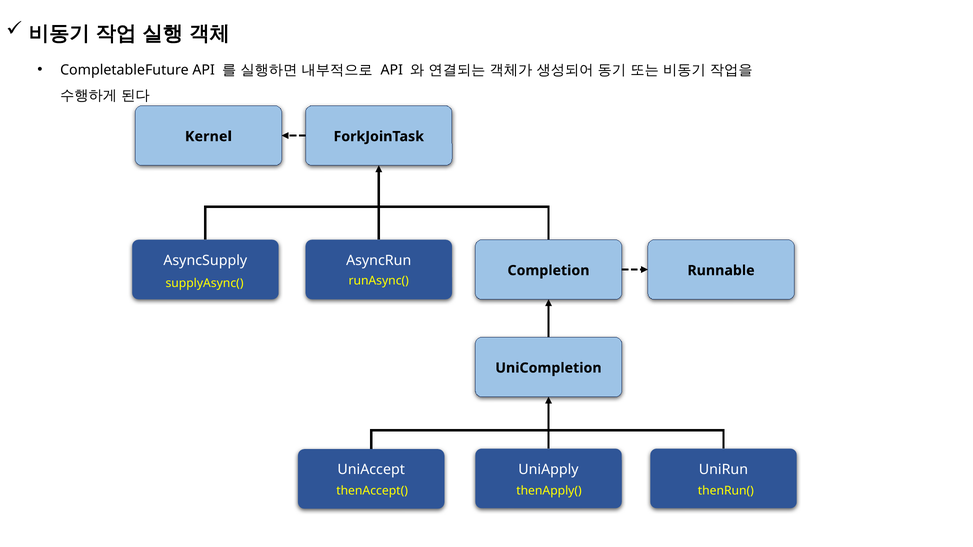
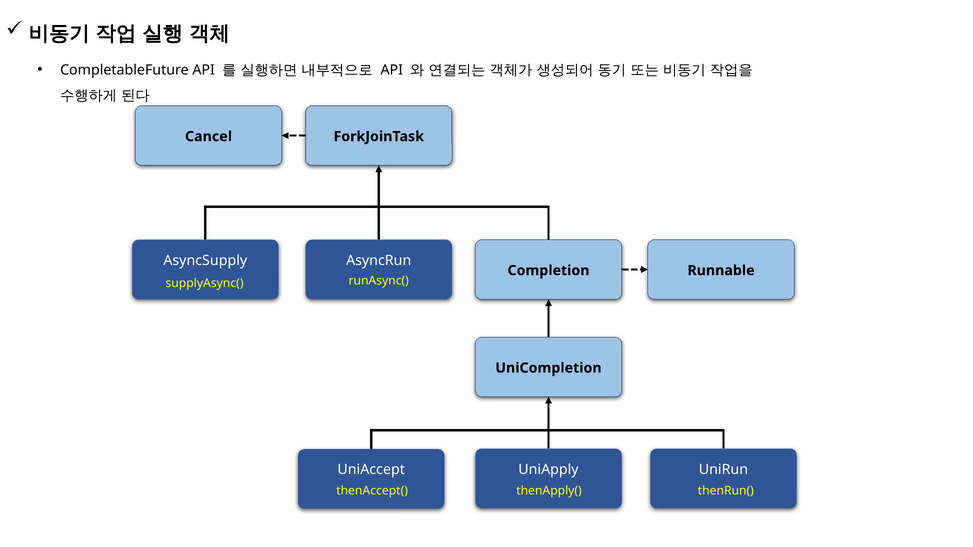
Kernel: Kernel -> Cancel
